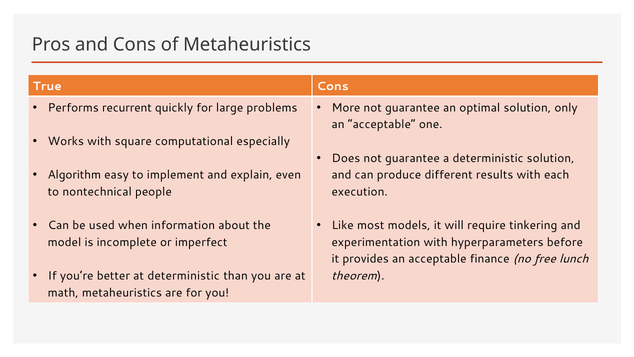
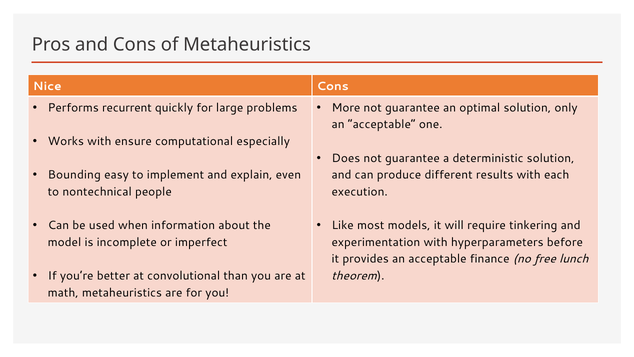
True: True -> Nice
square: square -> ensure
Algorithm: Algorithm -> Bounding
at deterministic: deterministic -> convolutional
